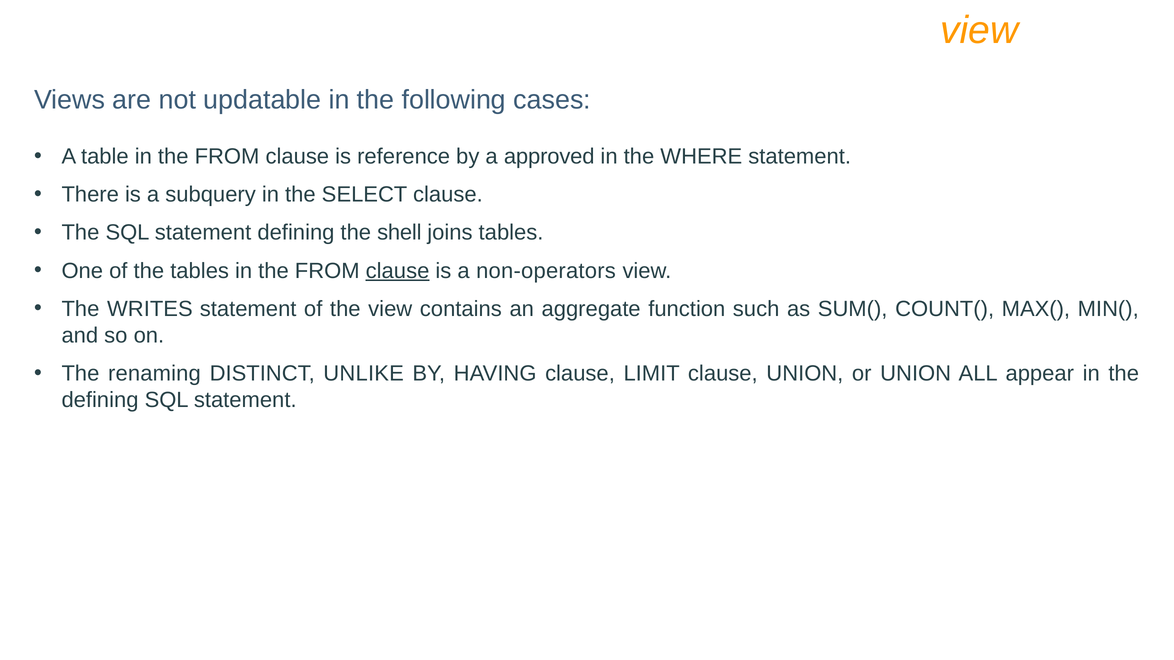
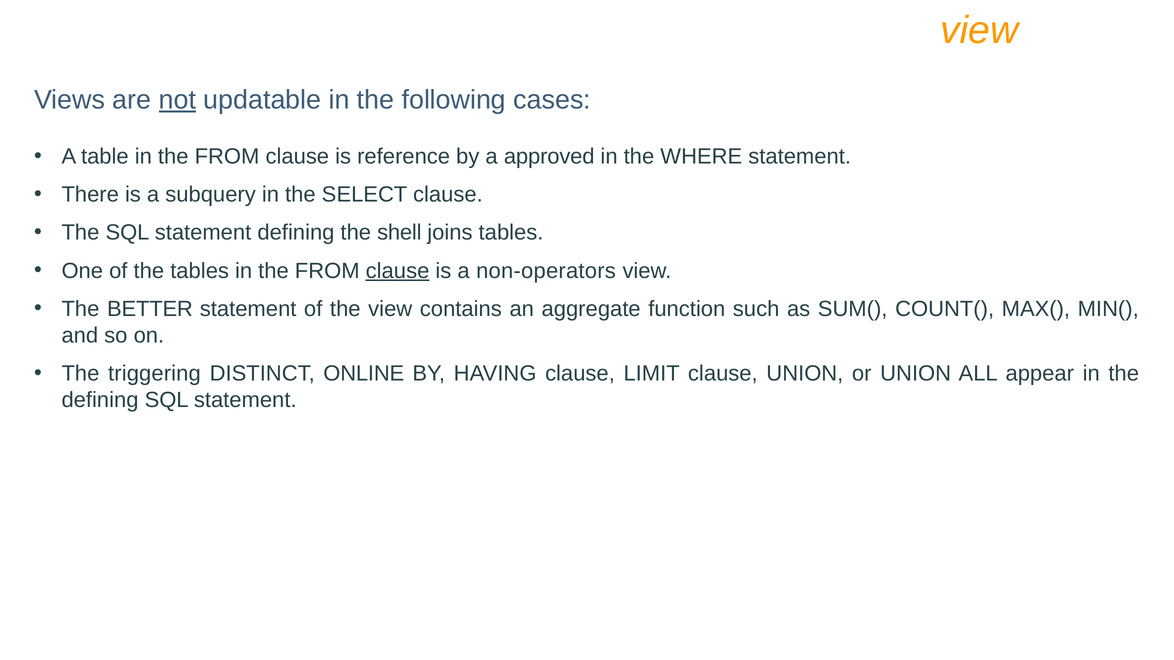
not underline: none -> present
WRITES: WRITES -> BETTER
renaming: renaming -> triggering
UNLIKE: UNLIKE -> ONLINE
